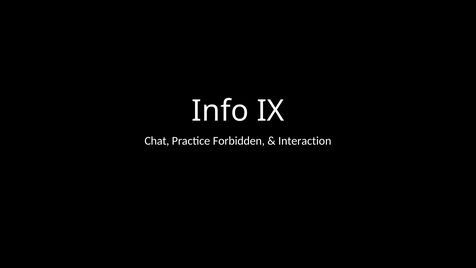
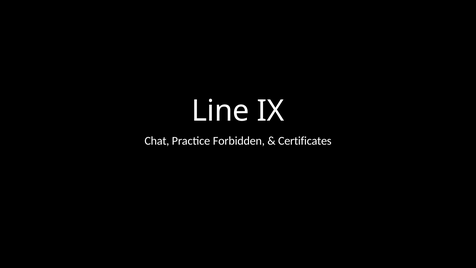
Info: Info -> Line
Interaction: Interaction -> Certificates
